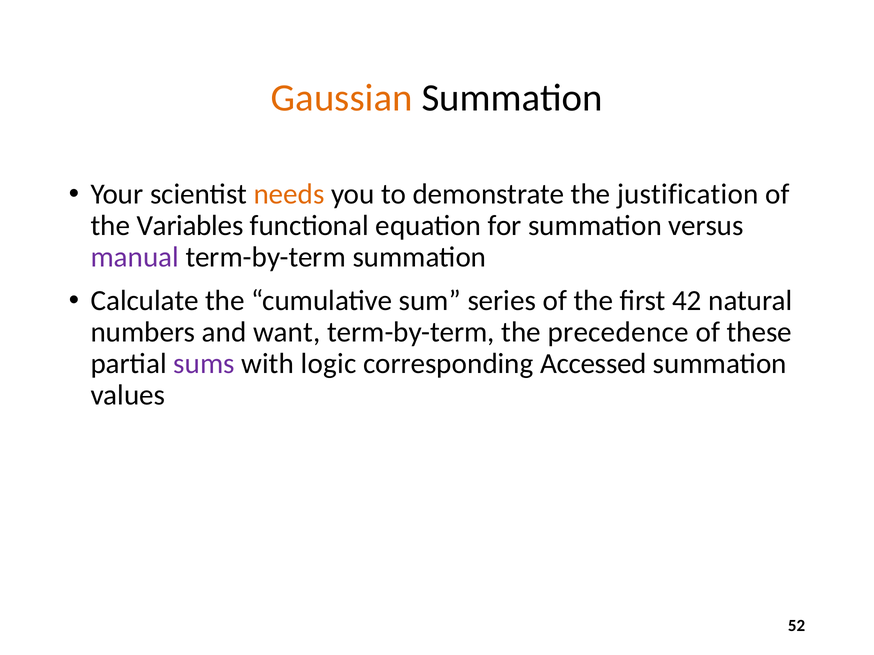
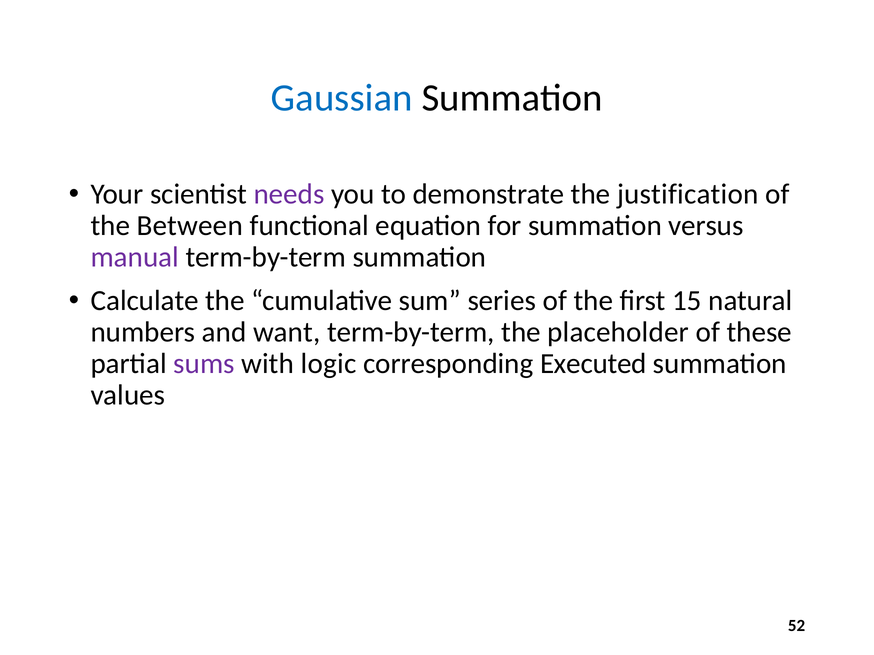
Gaussian colour: orange -> blue
needs colour: orange -> purple
Variables: Variables -> Between
42: 42 -> 15
precedence: precedence -> placeholder
Accessed: Accessed -> Executed
